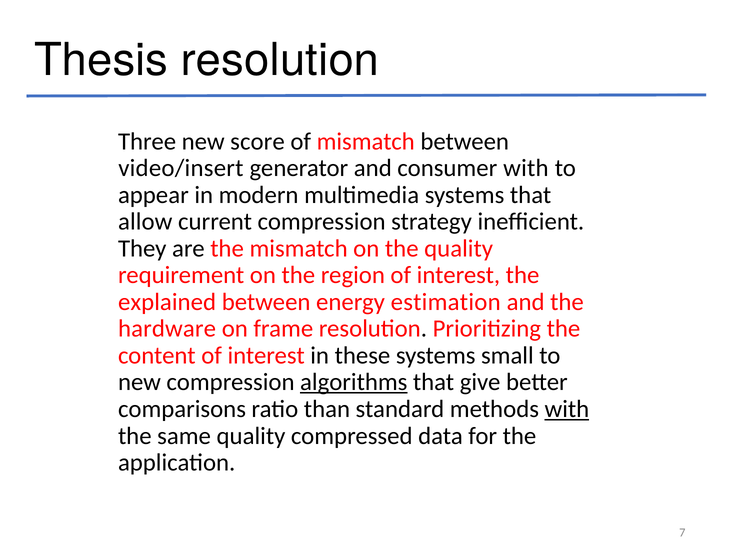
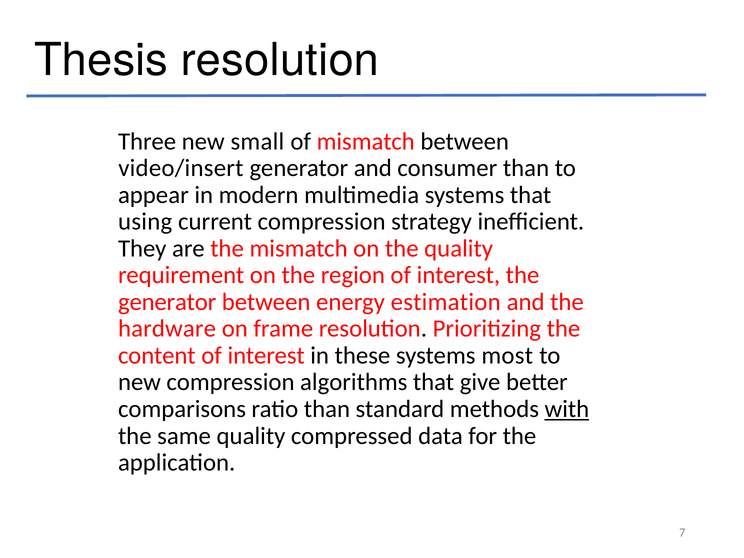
score: score -> small
consumer with: with -> than
allow: allow -> using
explained at (167, 302): explained -> generator
small: small -> most
algorithms underline: present -> none
